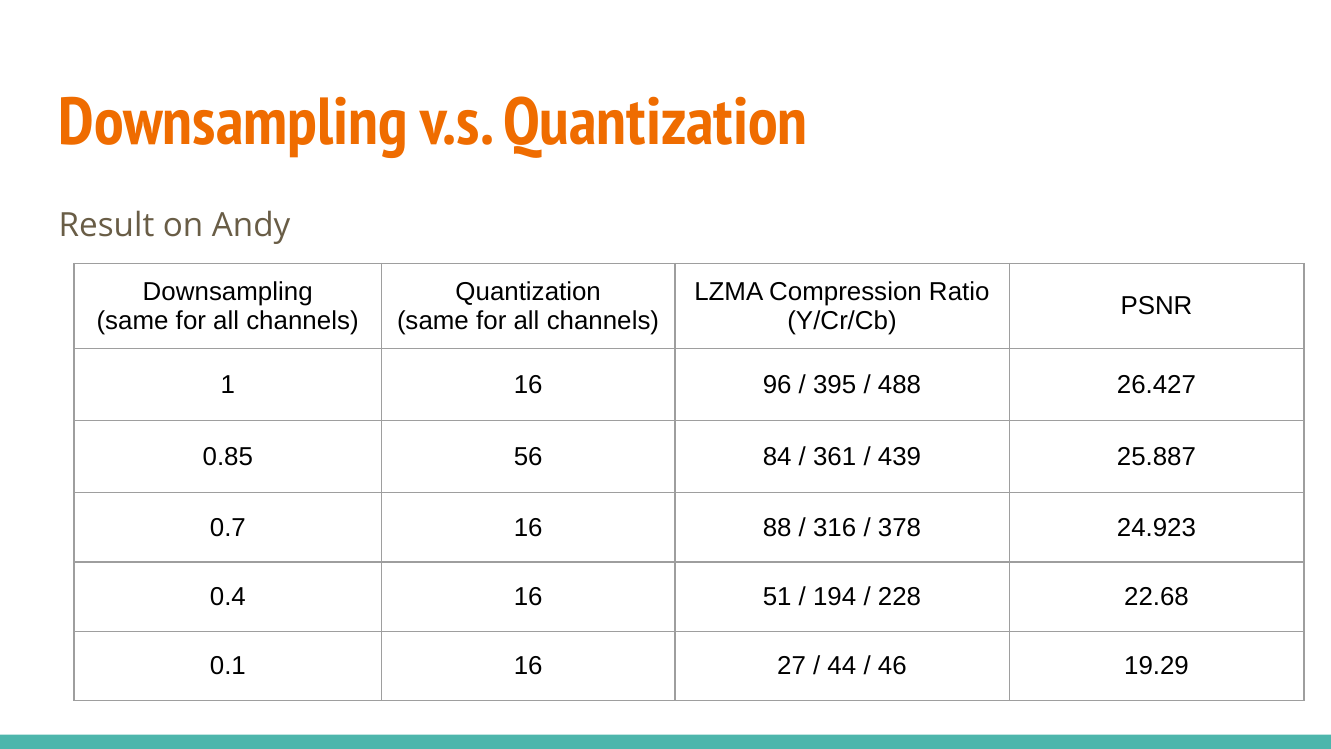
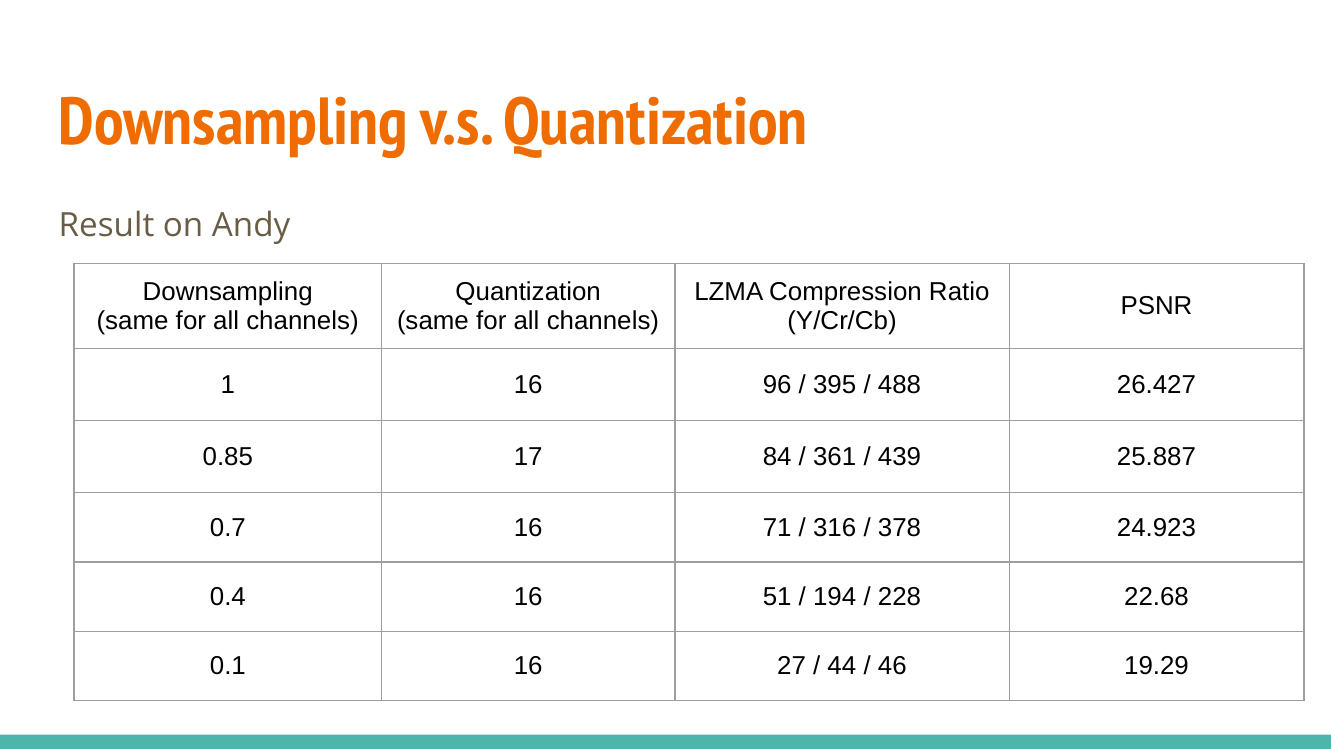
56: 56 -> 17
88: 88 -> 71
